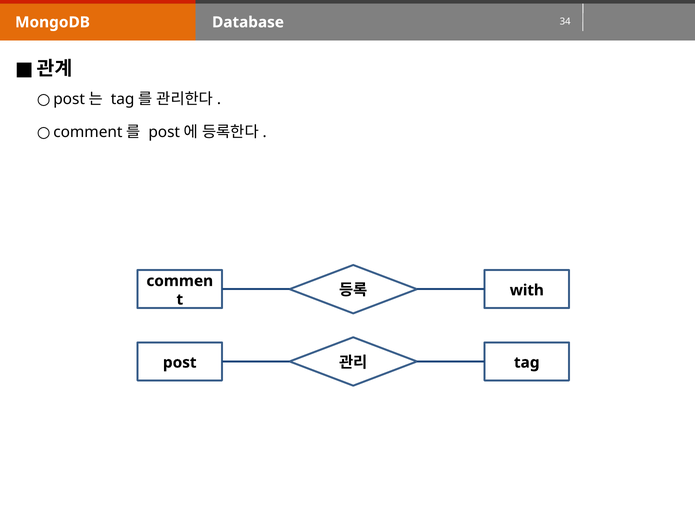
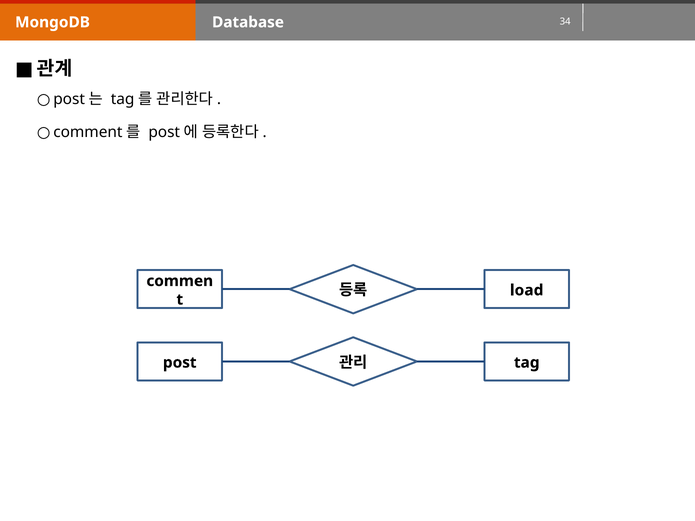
with: with -> load
